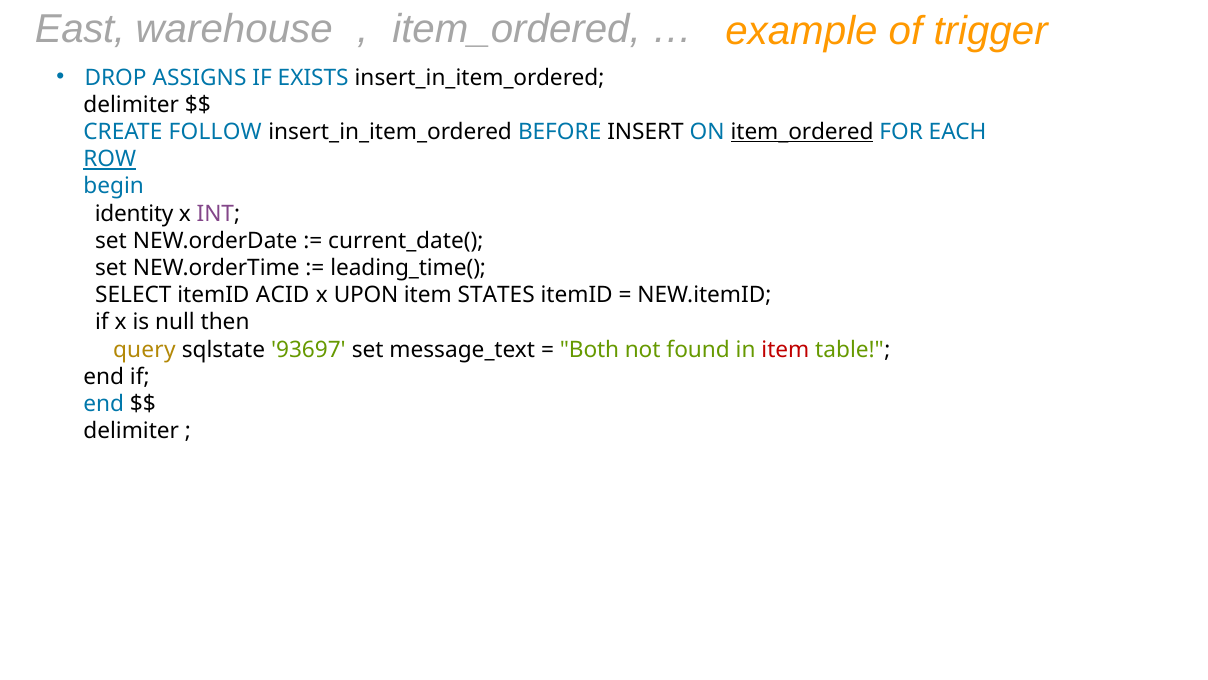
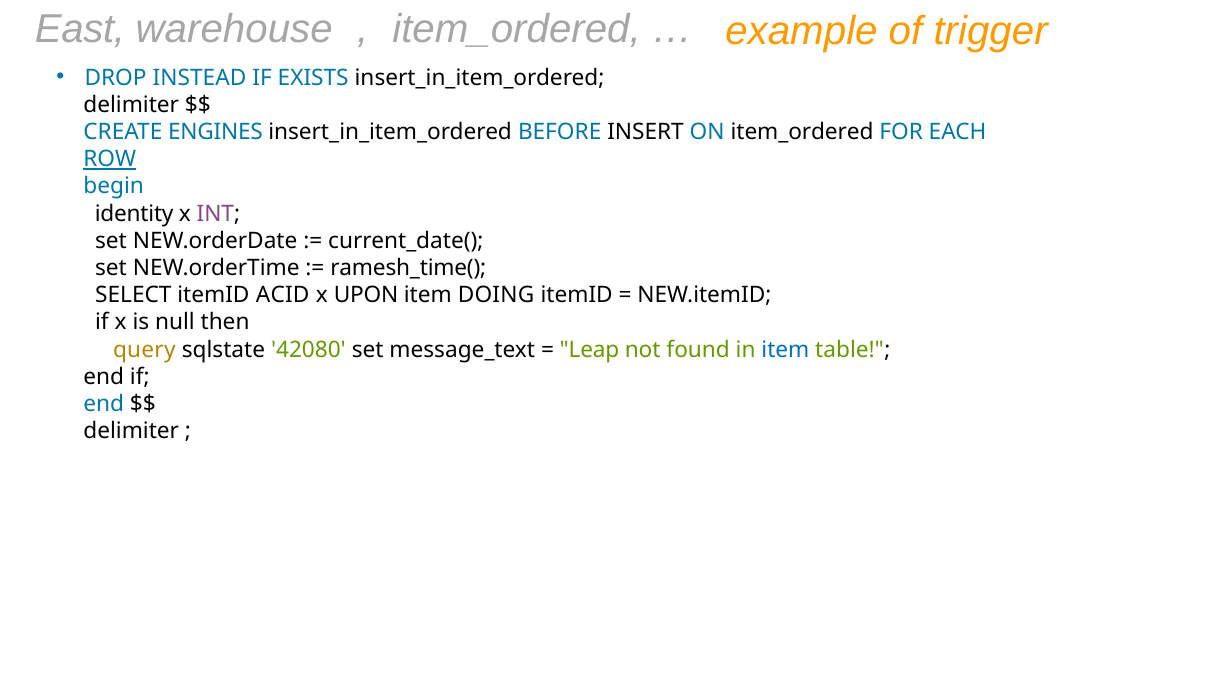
ASSIGNS: ASSIGNS -> INSTEAD
FOLLOW: FOLLOW -> ENGINES
item_ordered at (802, 132) underline: present -> none
leading_time(: leading_time( -> ramesh_time(
STATES: STATES -> DOING
93697: 93697 -> 42080
Both: Both -> Leap
item at (785, 349) colour: red -> blue
